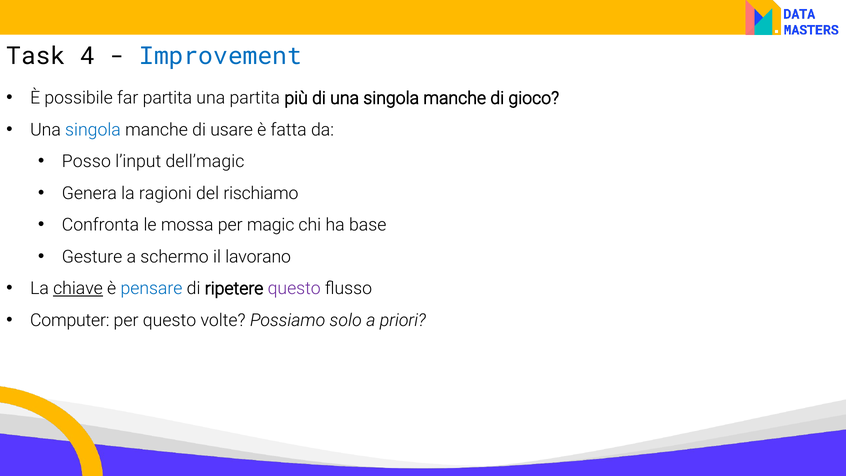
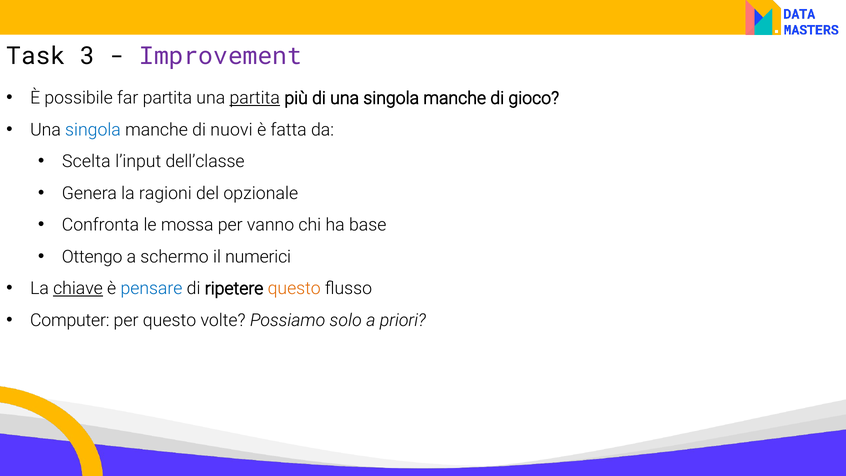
4: 4 -> 3
Improvement colour: blue -> purple
partita at (255, 98) underline: none -> present
usare: usare -> nuovi
Posso: Posso -> Scelta
dell’magic: dell’magic -> dell’classe
rischiamo: rischiamo -> opzionale
magic: magic -> vanno
Gesture: Gesture -> Ottengo
lavorano: lavorano -> numerici
questo at (294, 288) colour: purple -> orange
